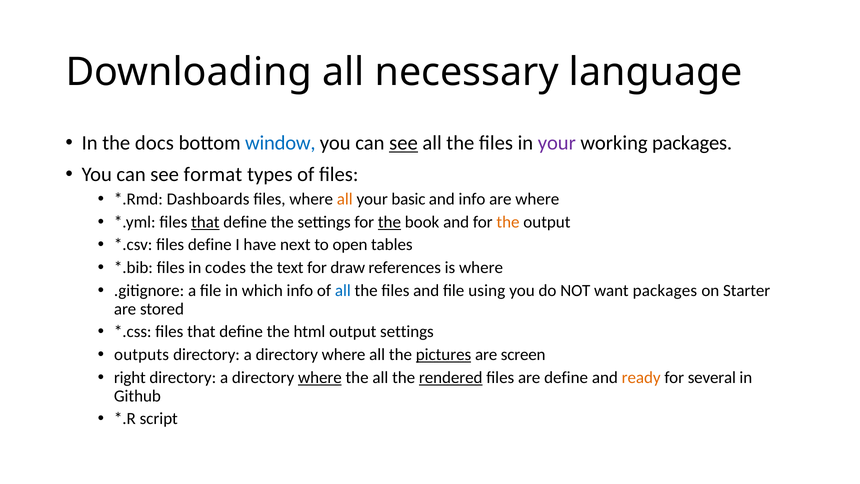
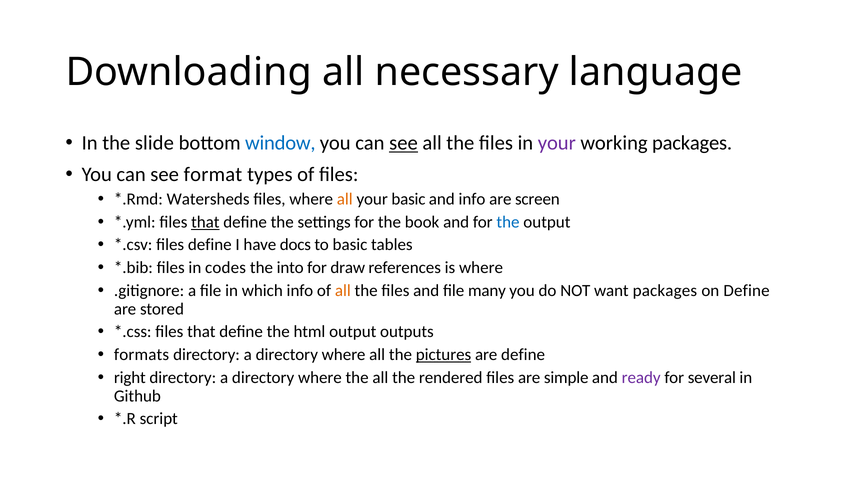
docs: docs -> slide
Dashboards: Dashboards -> Watersheds
are where: where -> screen
the at (389, 222) underline: present -> none
the at (508, 222) colour: orange -> blue
next: next -> docs
to open: open -> basic
text: text -> into
all at (343, 290) colour: blue -> orange
using: using -> many
on Starter: Starter -> Define
output settings: settings -> outputs
outputs: outputs -> formats
are screen: screen -> define
where at (320, 377) underline: present -> none
rendered underline: present -> none
are define: define -> simple
ready colour: orange -> purple
